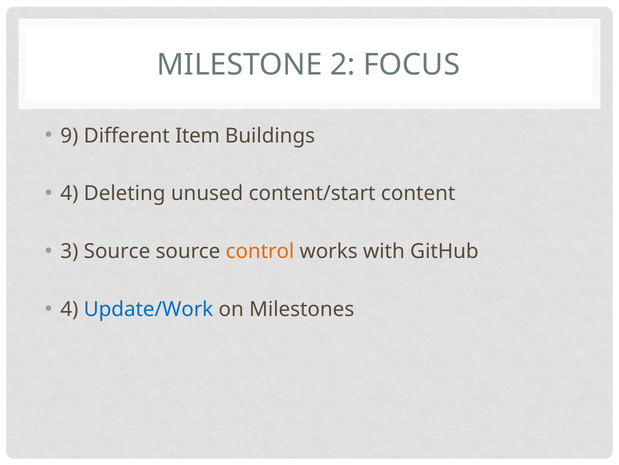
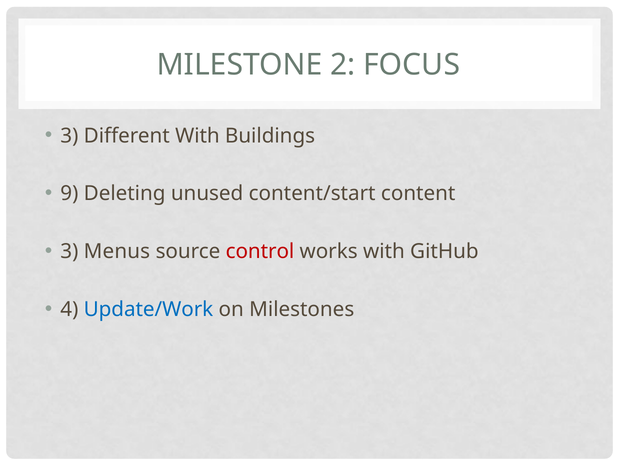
9 at (69, 136): 9 -> 3
Different Item: Item -> With
4 at (69, 193): 4 -> 9
3 Source: Source -> Menus
control colour: orange -> red
